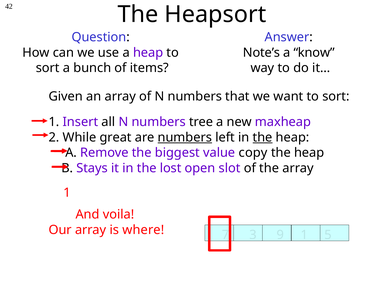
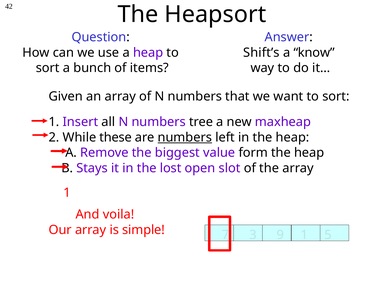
Note’s: Note’s -> Shift’s
great: great -> these
the at (263, 137) underline: present -> none
copy: copy -> form
where: where -> simple
